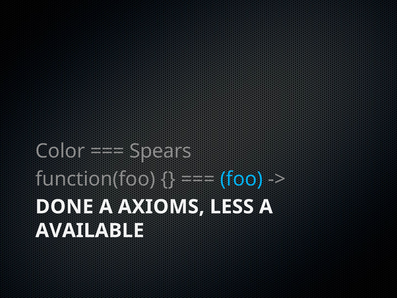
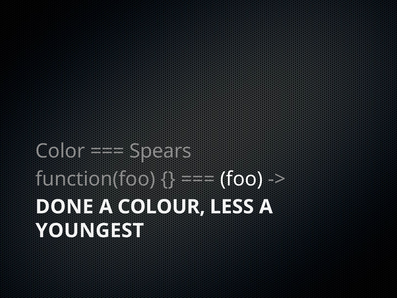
foo colour: light blue -> white
AXIOMS: AXIOMS -> COLOUR
AVAILABLE: AVAILABLE -> YOUNGEST
